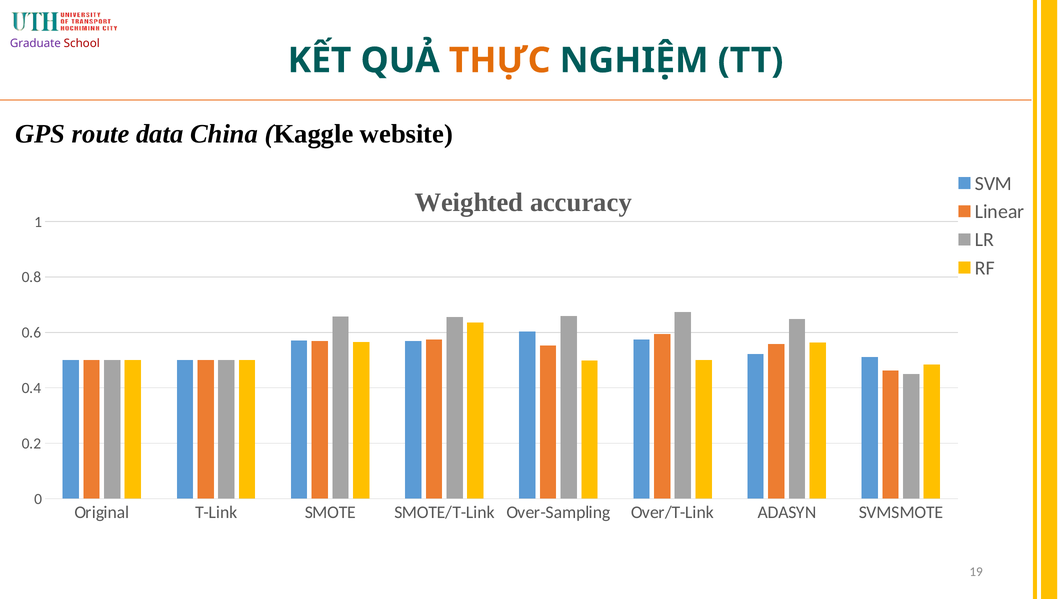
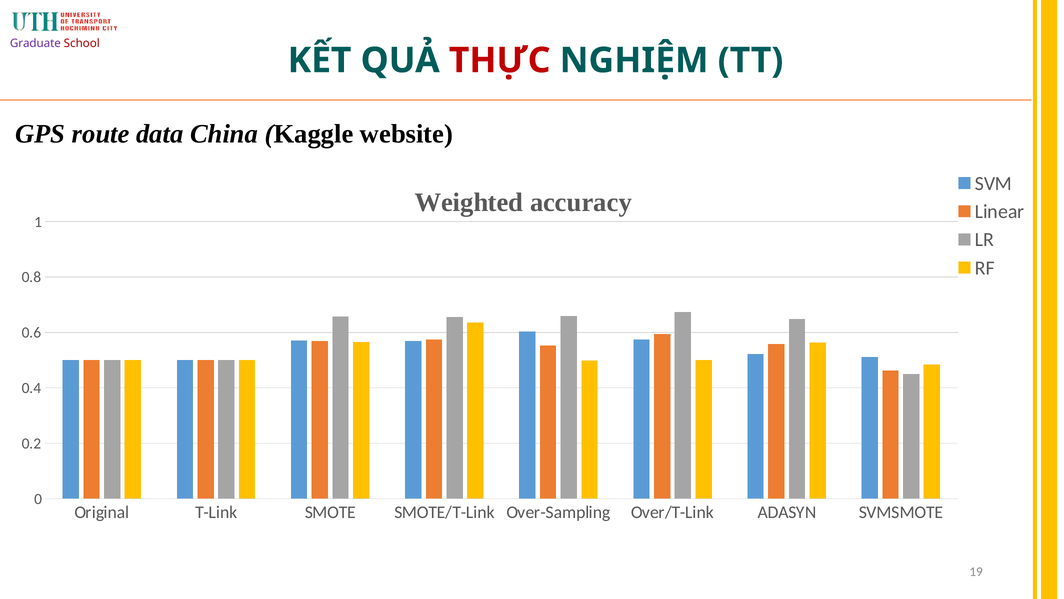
THỰC colour: orange -> red
